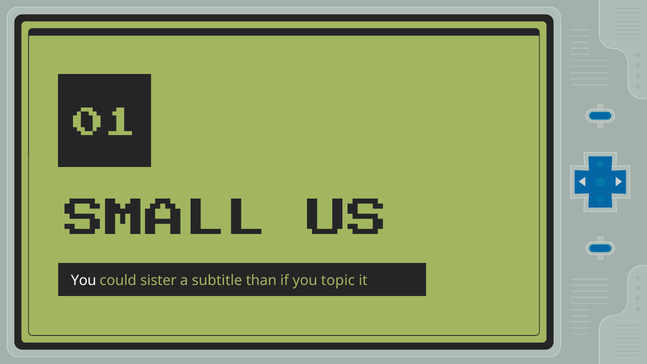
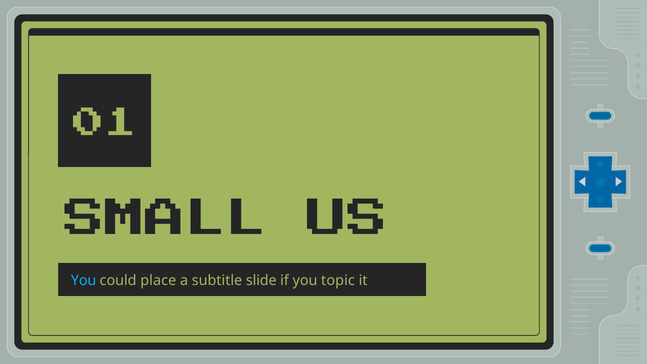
You at (84, 280) colour: white -> light blue
sister: sister -> place
than: than -> slide
